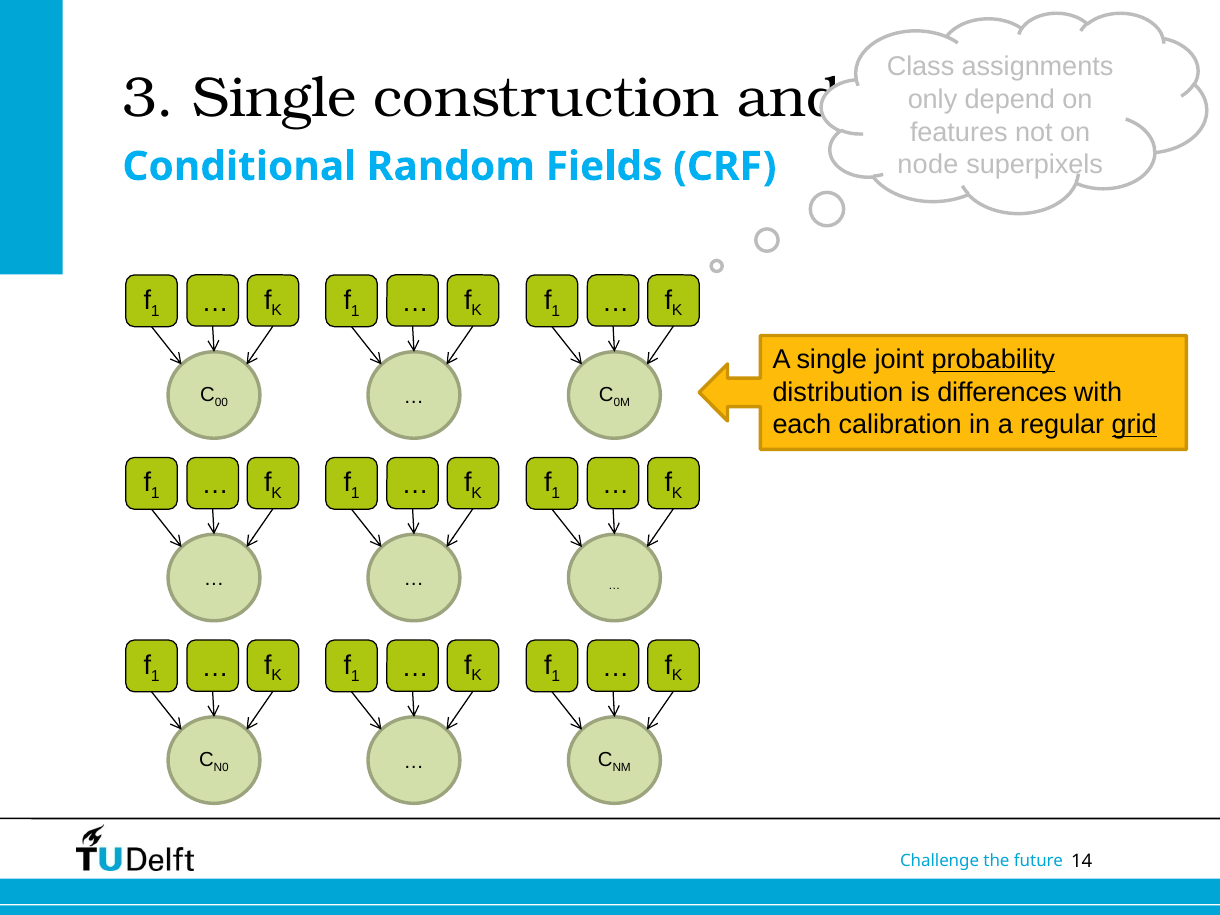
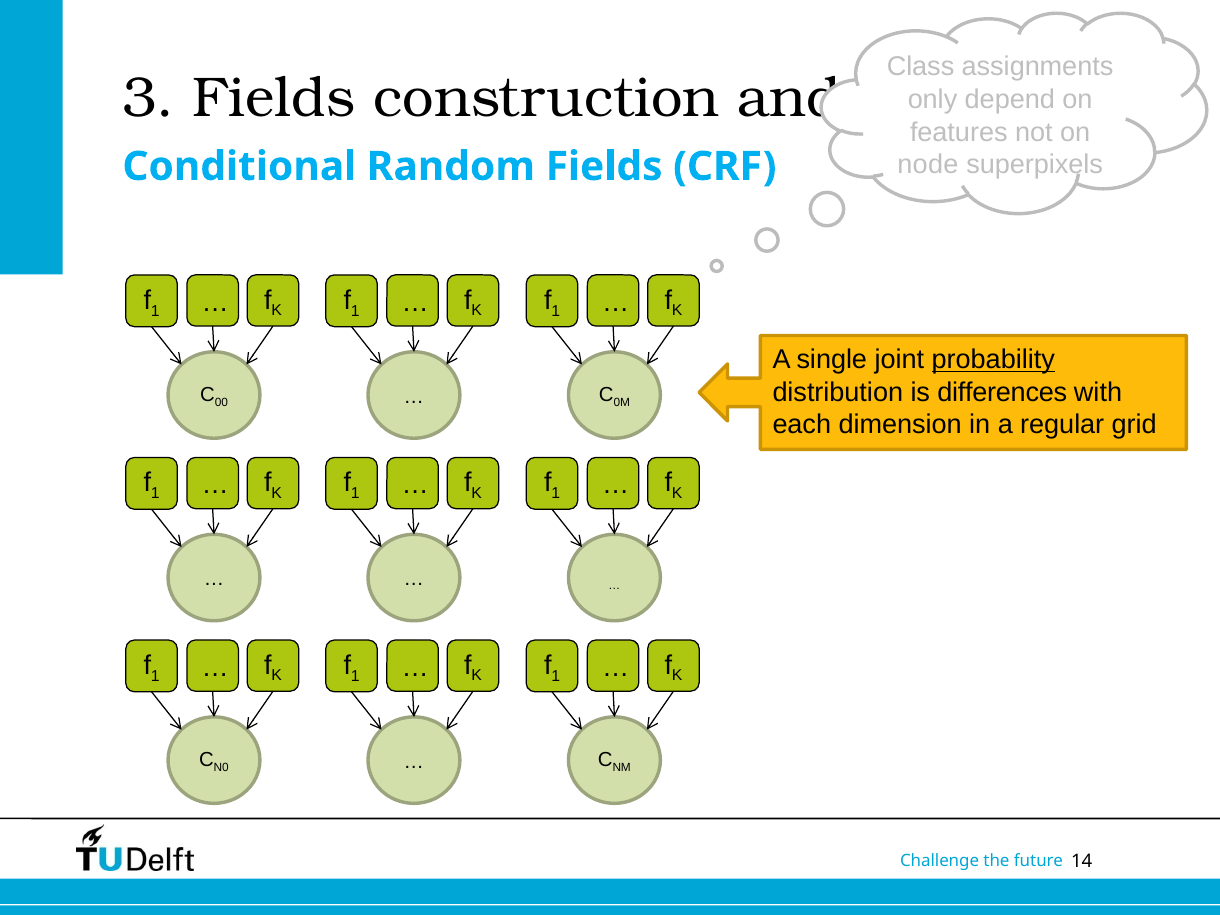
3 Single: Single -> Fields
calibration: calibration -> dimension
grid underline: present -> none
